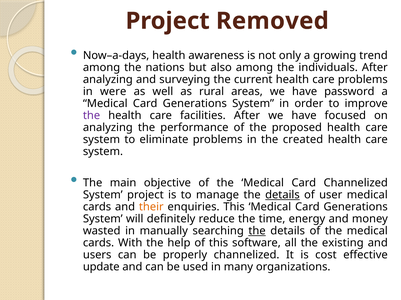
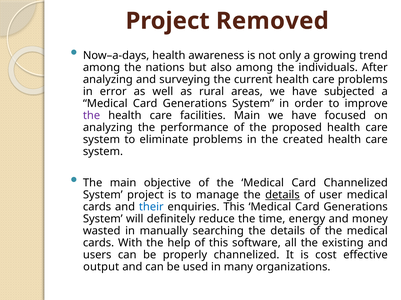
were: were -> error
password: password -> subjected
facilities After: After -> Main
their colour: orange -> blue
the at (257, 231) underline: present -> none
update: update -> output
